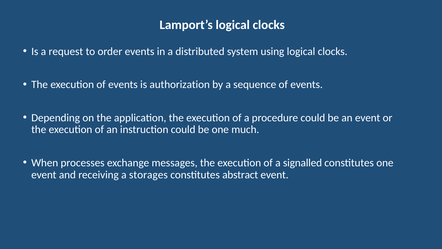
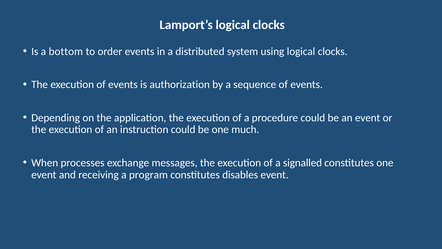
request: request -> bottom
storages: storages -> program
abstract: abstract -> disables
